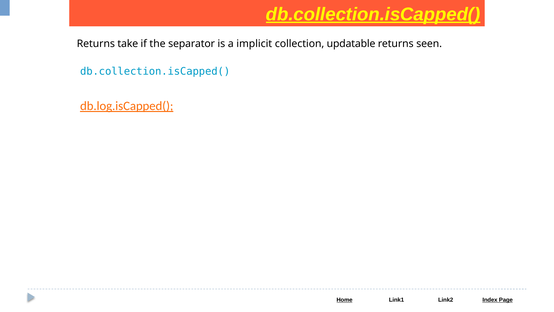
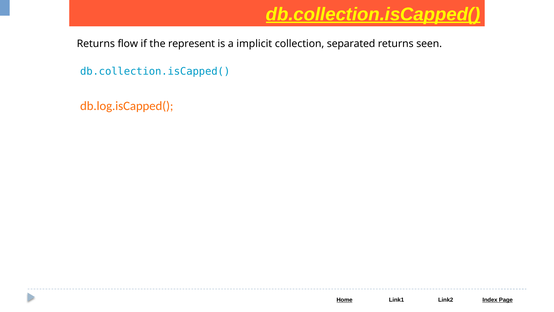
take: take -> flow
separator: separator -> represent
updatable: updatable -> separated
db.log.isCapped( underline: present -> none
